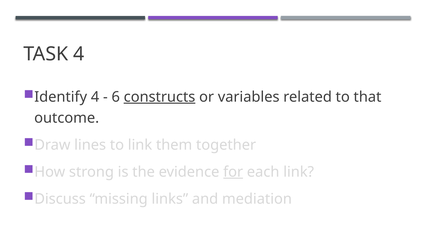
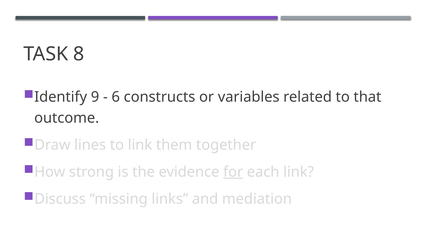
TASK 4: 4 -> 8
Identify 4: 4 -> 9
constructs underline: present -> none
